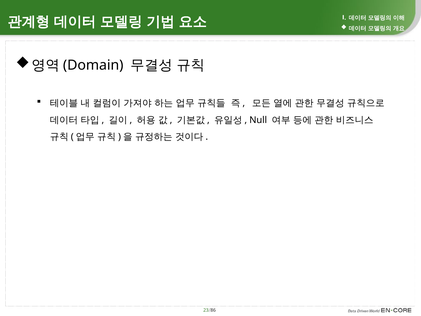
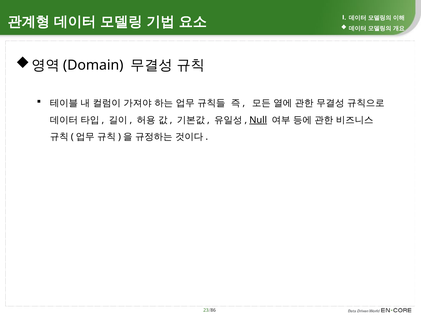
Null underline: none -> present
